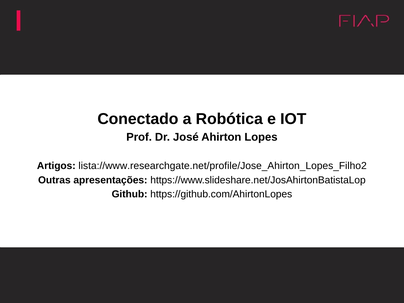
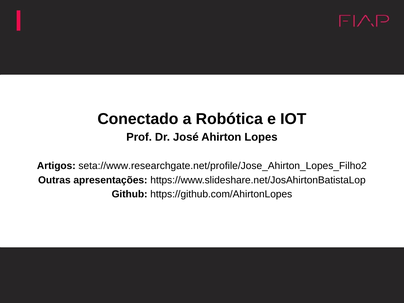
lista://www.researchgate.net/profile/Jose_Ahirton_Lopes_Filho2: lista://www.researchgate.net/profile/Jose_Ahirton_Lopes_Filho2 -> seta://www.researchgate.net/profile/Jose_Ahirton_Lopes_Filho2
